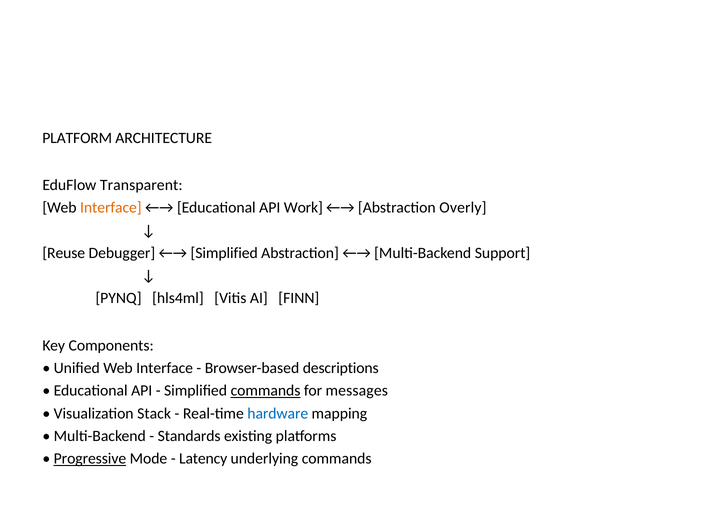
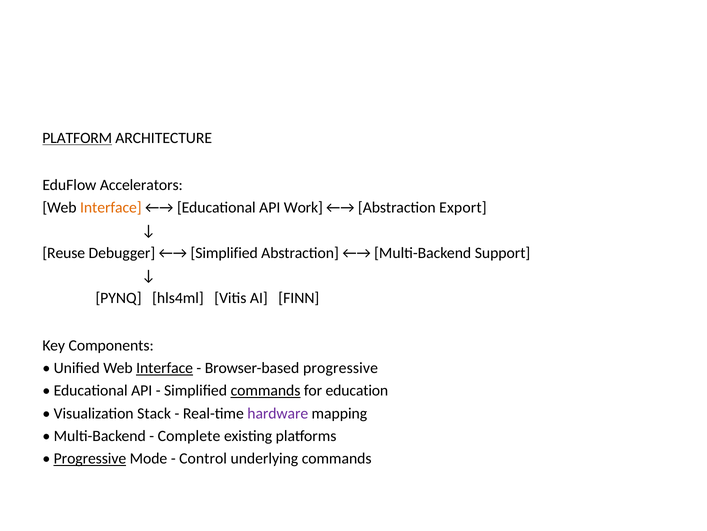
PLATFORM underline: none -> present
Transparent: Transparent -> Accelerators
Overly: Overly -> Export
Interface at (165, 368) underline: none -> present
Browser-based descriptions: descriptions -> progressive
messages: messages -> education
hardware colour: blue -> purple
Standards: Standards -> Complete
Latency: Latency -> Control
